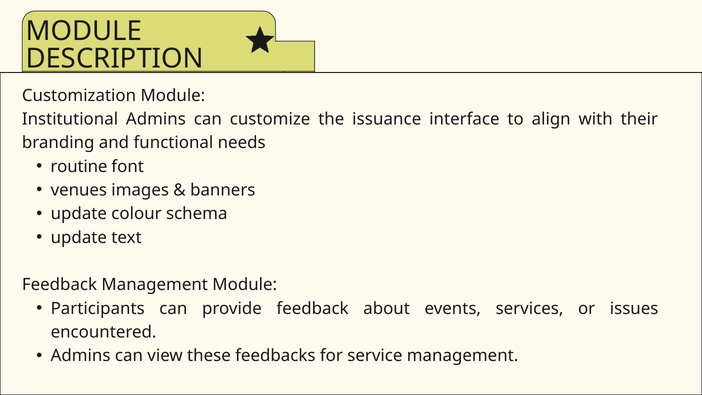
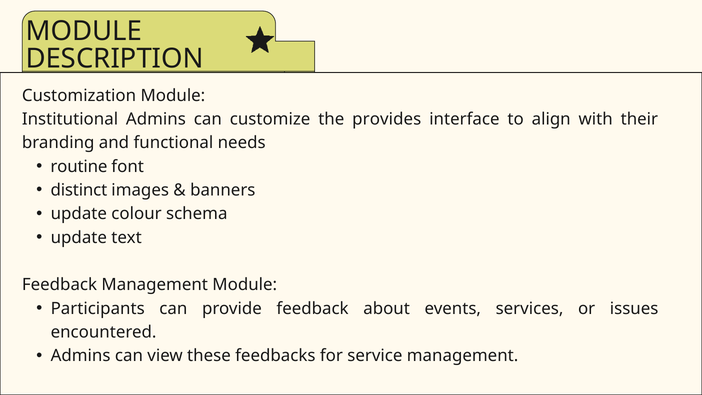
issuance: issuance -> provides
venues: venues -> distinct
